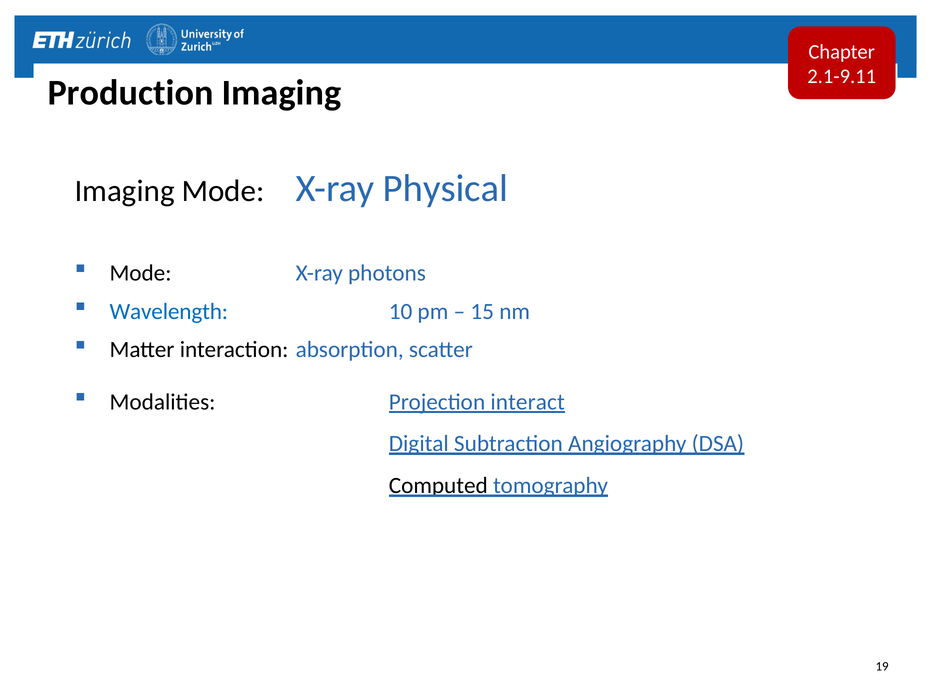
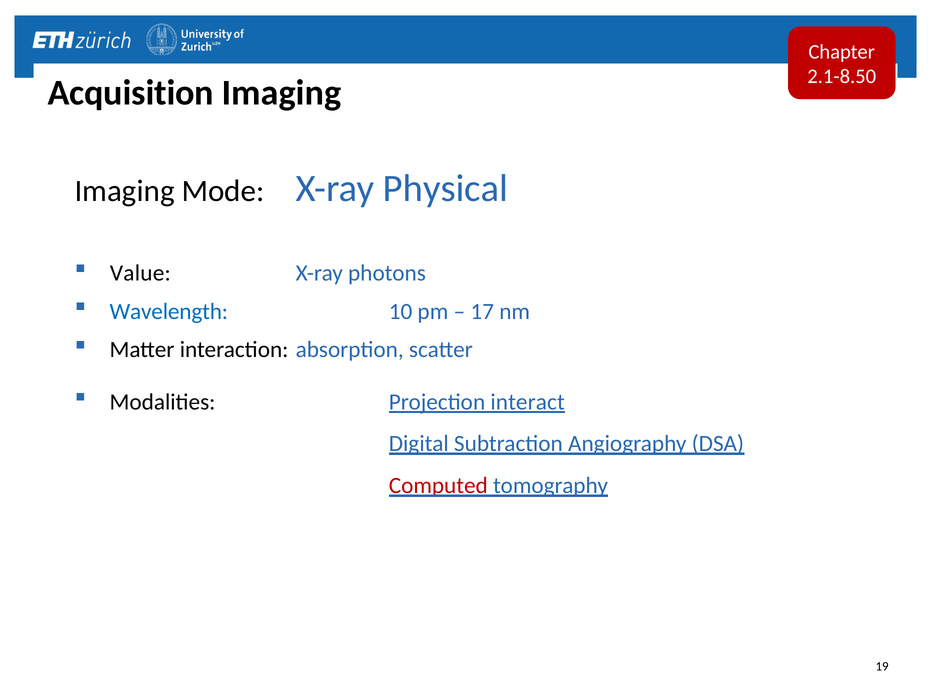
2.1-9.11: 2.1-9.11 -> 2.1-8.50
Production: Production -> Acquisition
Mode at (140, 273): Mode -> Value
15: 15 -> 17
Computed colour: black -> red
